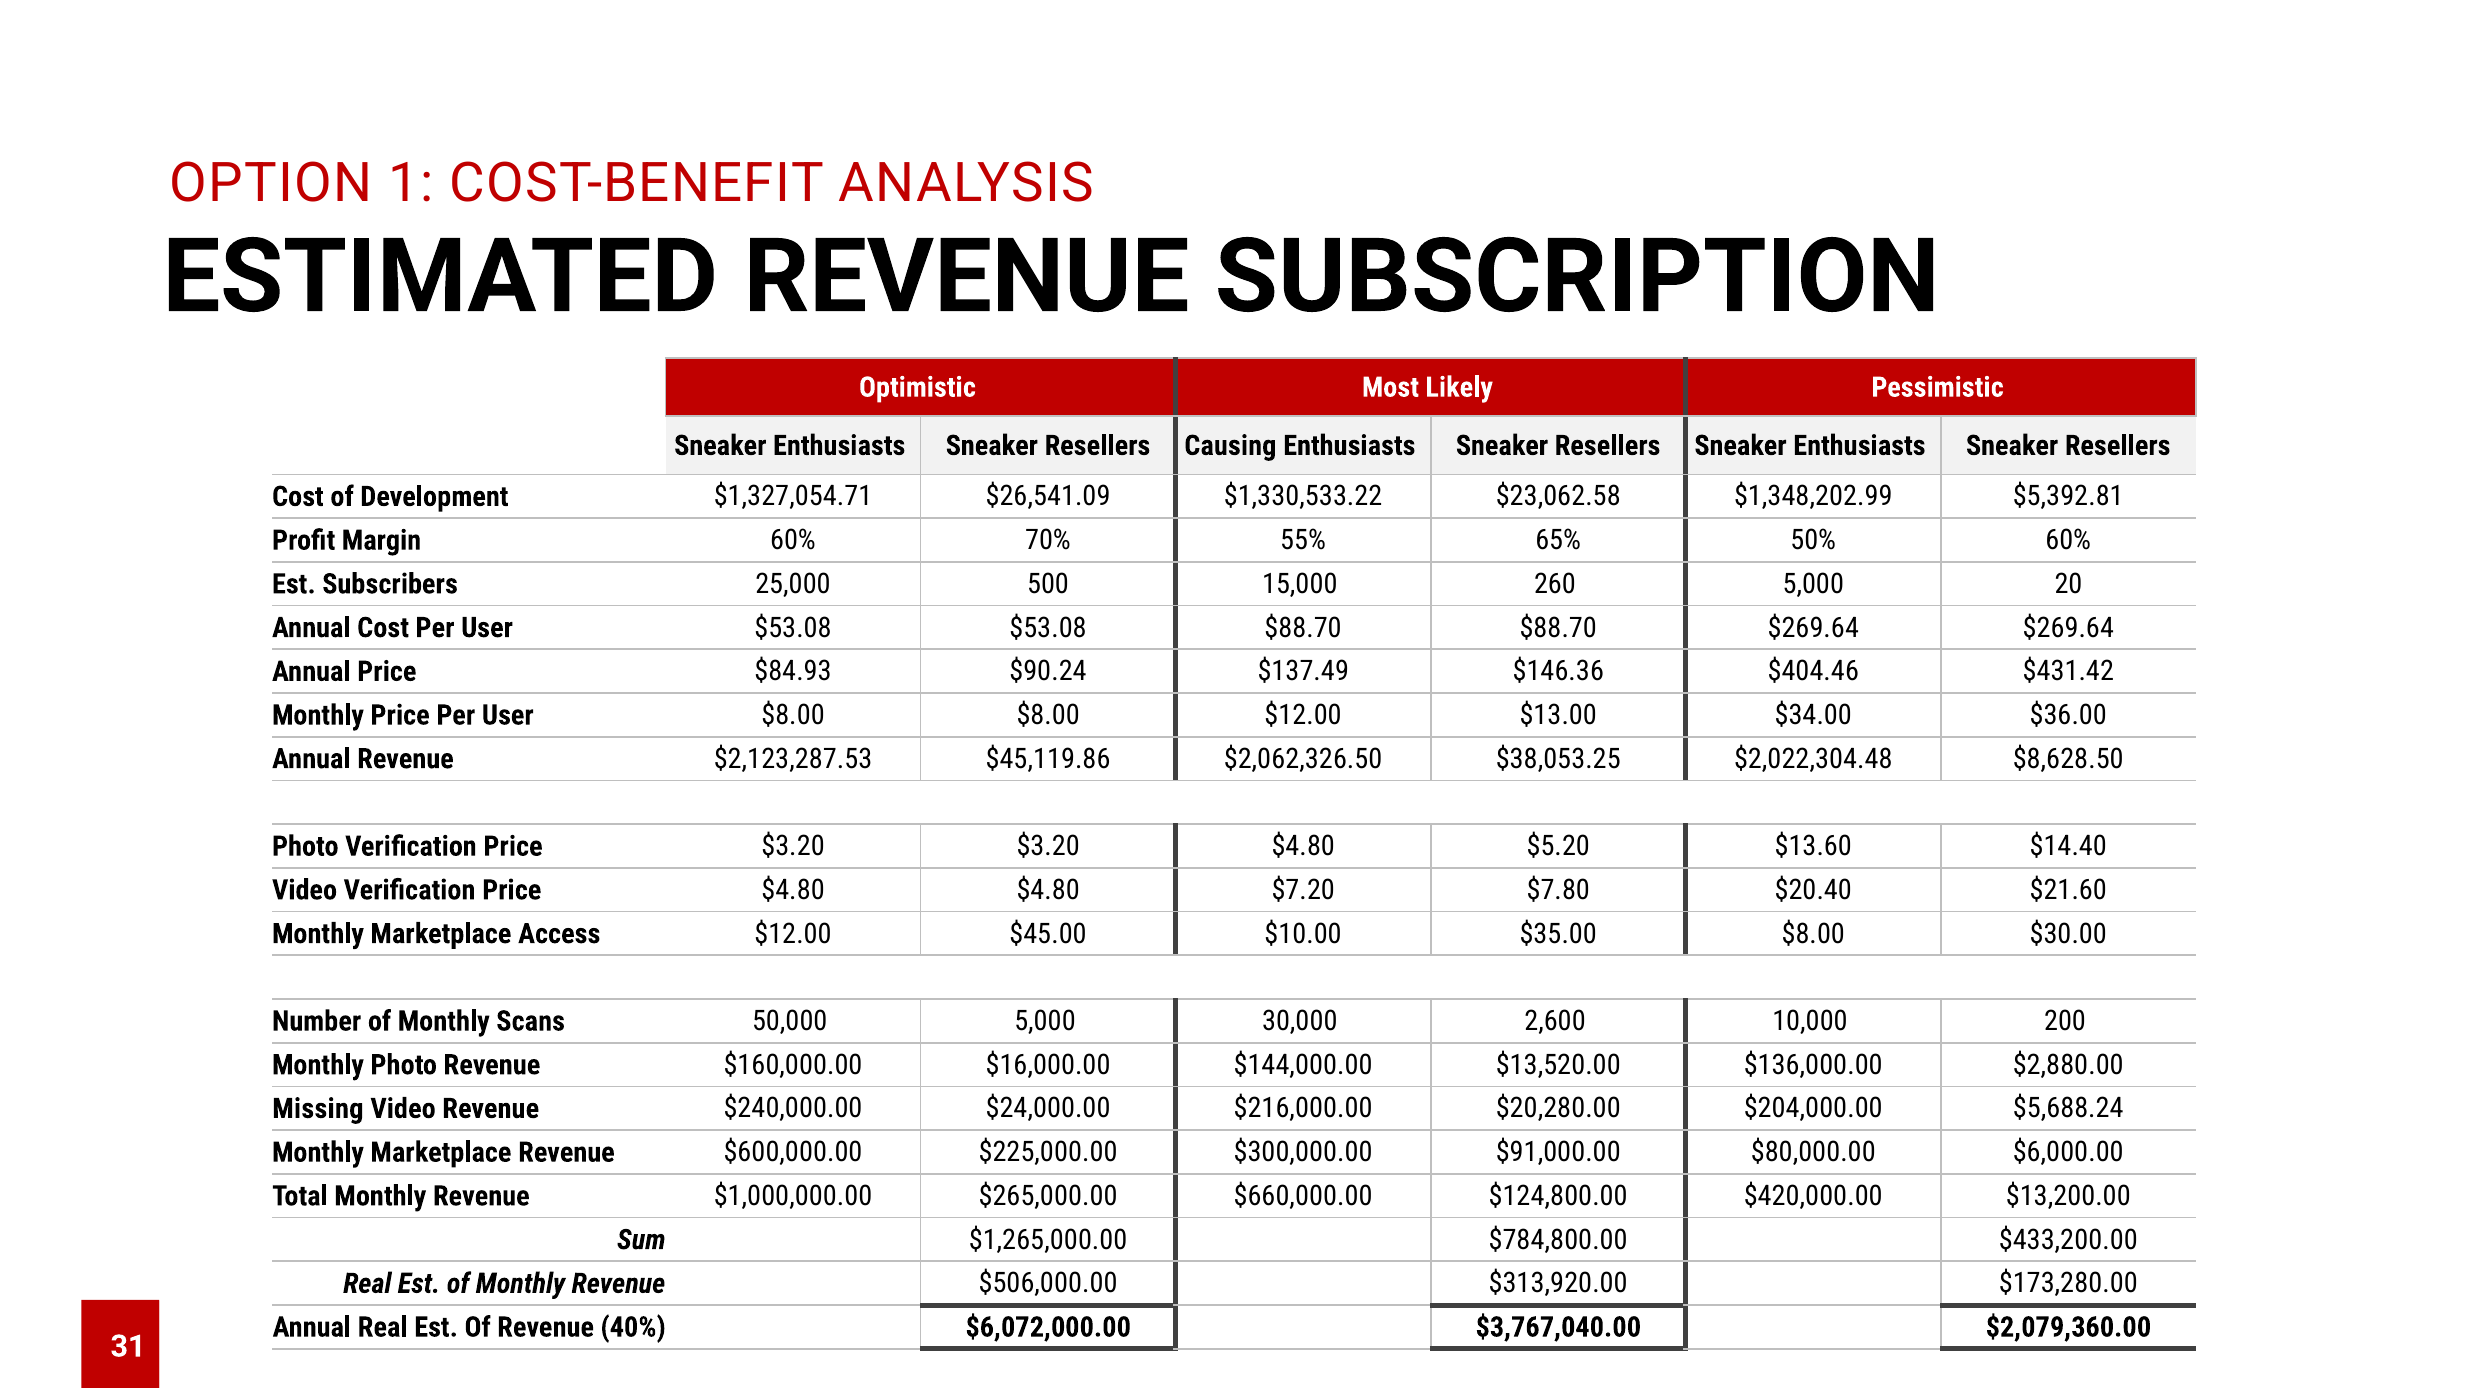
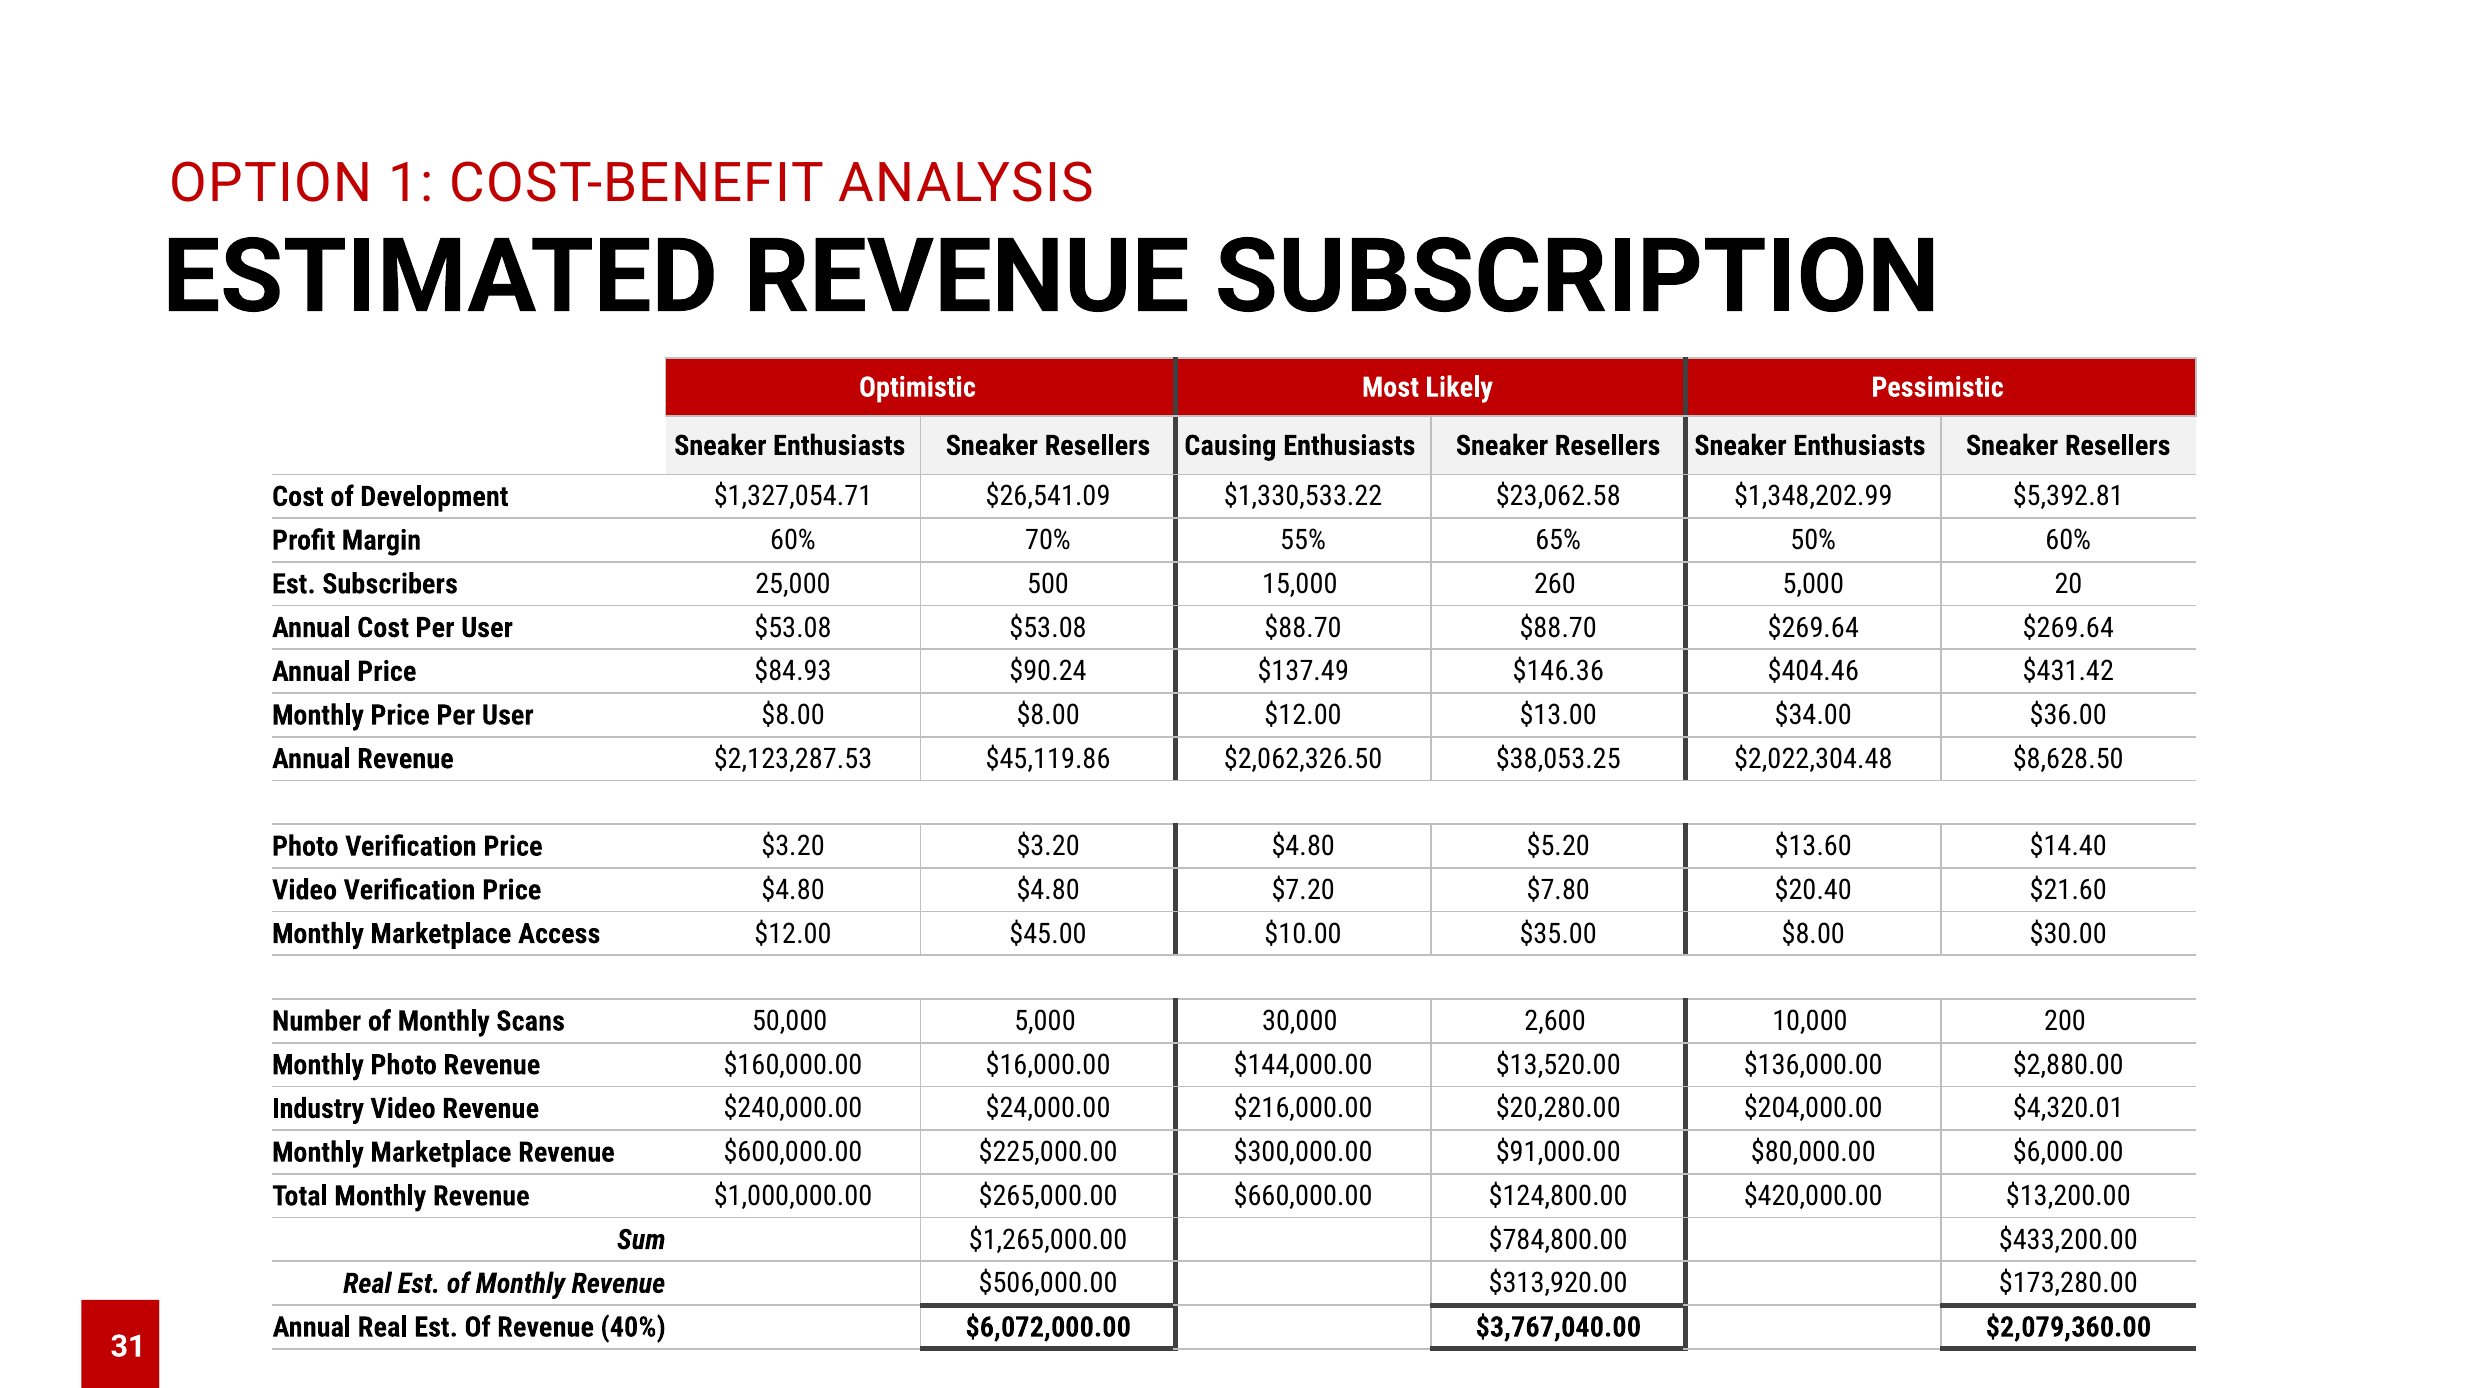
Missing: Missing -> Industry
$5,688.24: $5,688.24 -> $4,320.01
